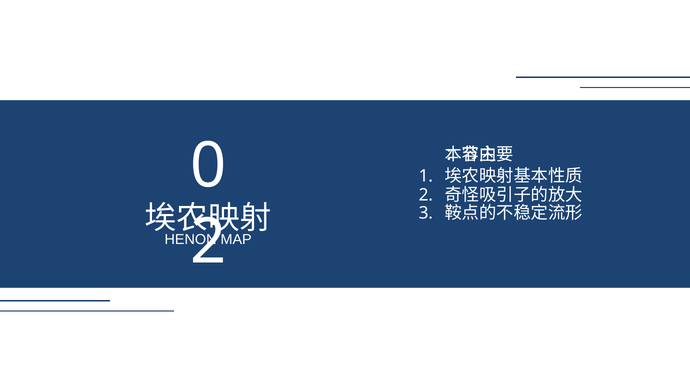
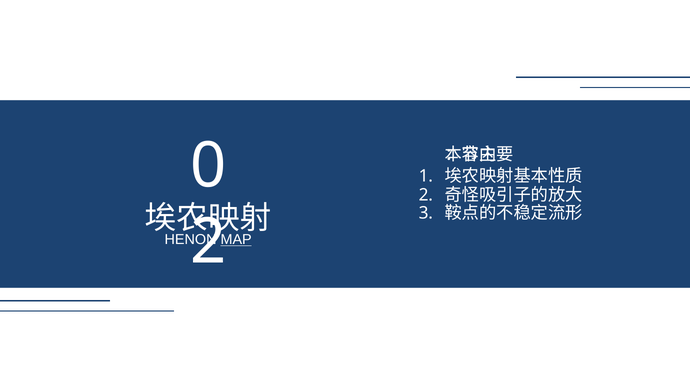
MAP underline: none -> present
